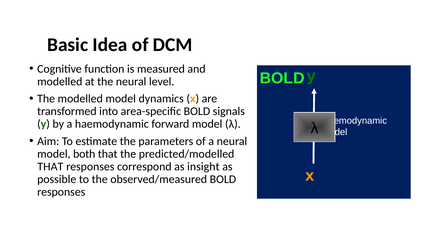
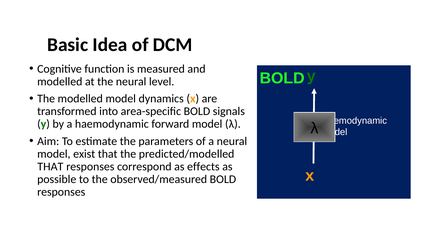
both: both -> exist
insight: insight -> effects
